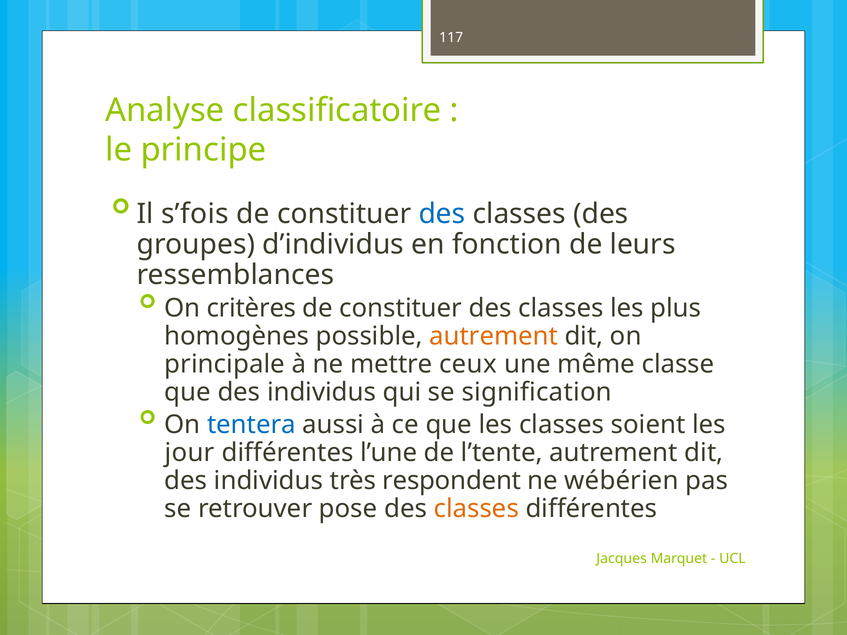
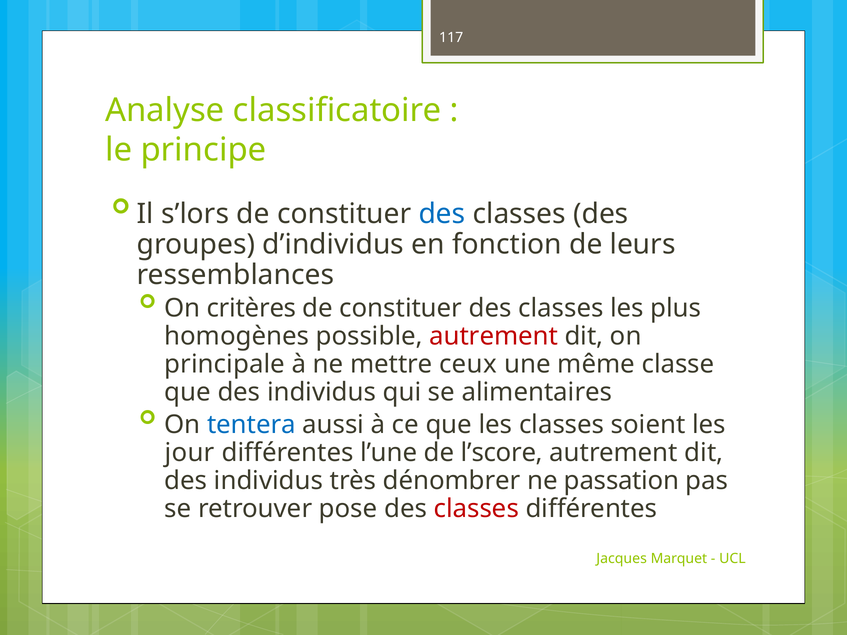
s’fois: s’fois -> s’lors
autrement at (494, 336) colour: orange -> red
signification: signification -> alimentaires
l’tente: l’tente -> l’score
respondent: respondent -> dénombrer
wébérien: wébérien -> passation
classes at (476, 509) colour: orange -> red
